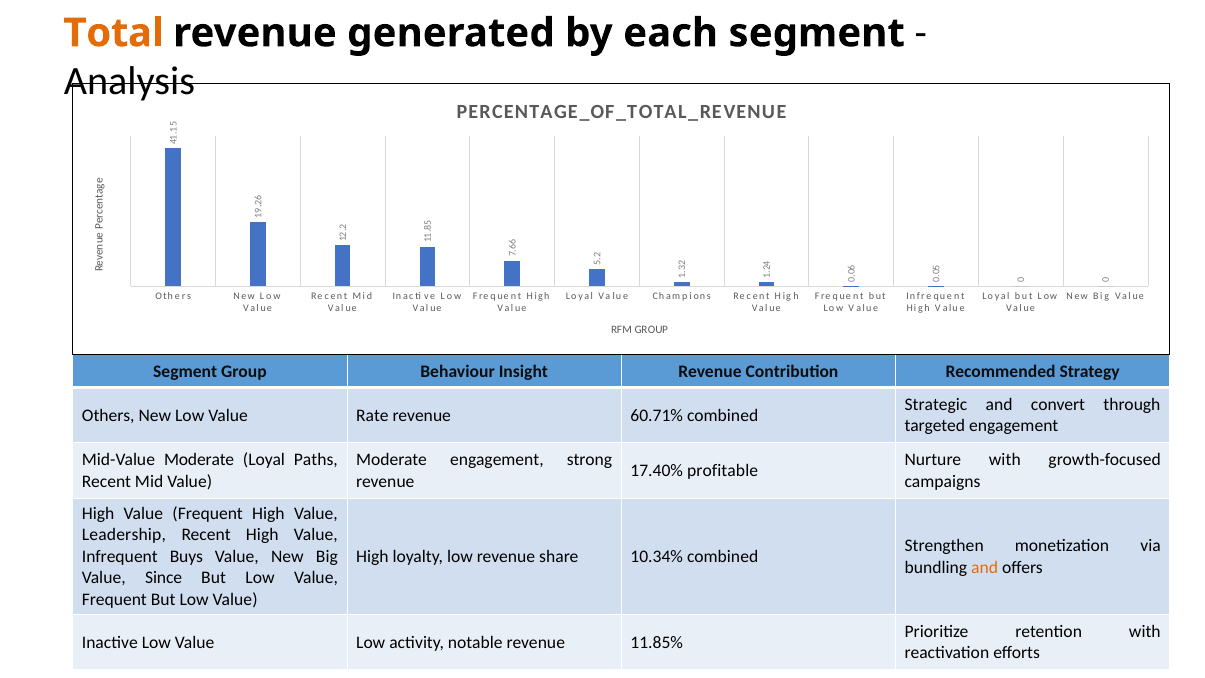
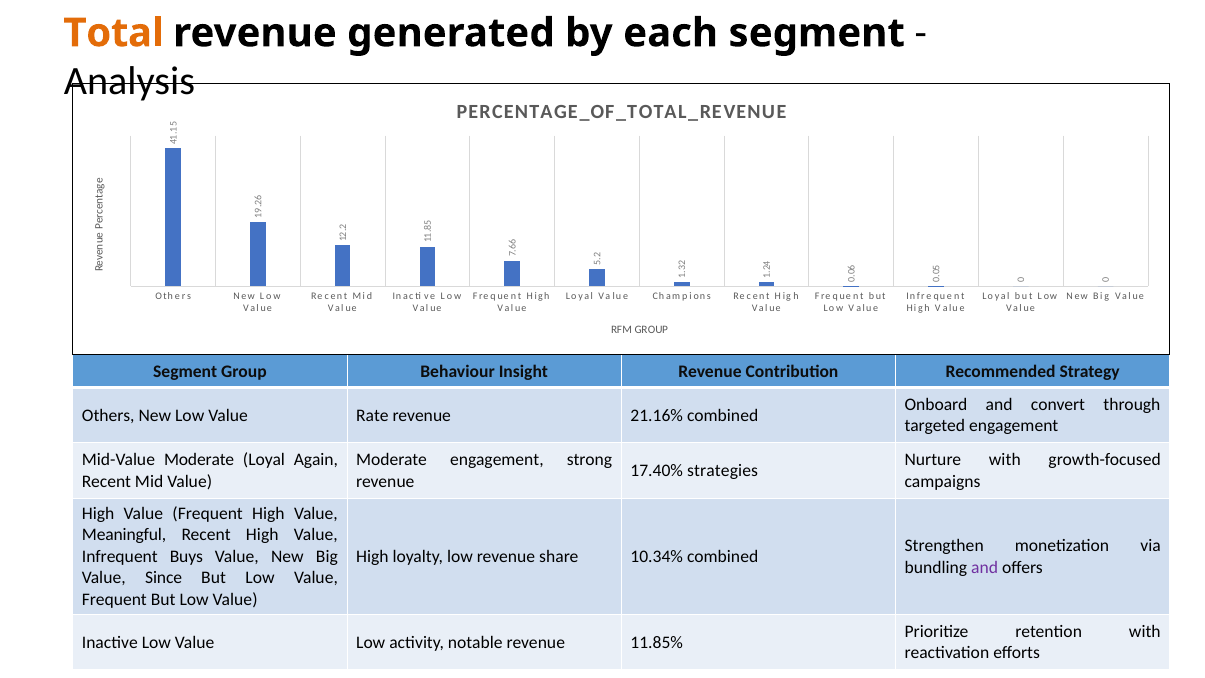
Strategic: Strategic -> Onboard
60.71%: 60.71% -> 21.16%
Paths: Paths -> Again
profitable: profitable -> strategies
Leadership: Leadership -> Meaningful
and at (985, 567) colour: orange -> purple
